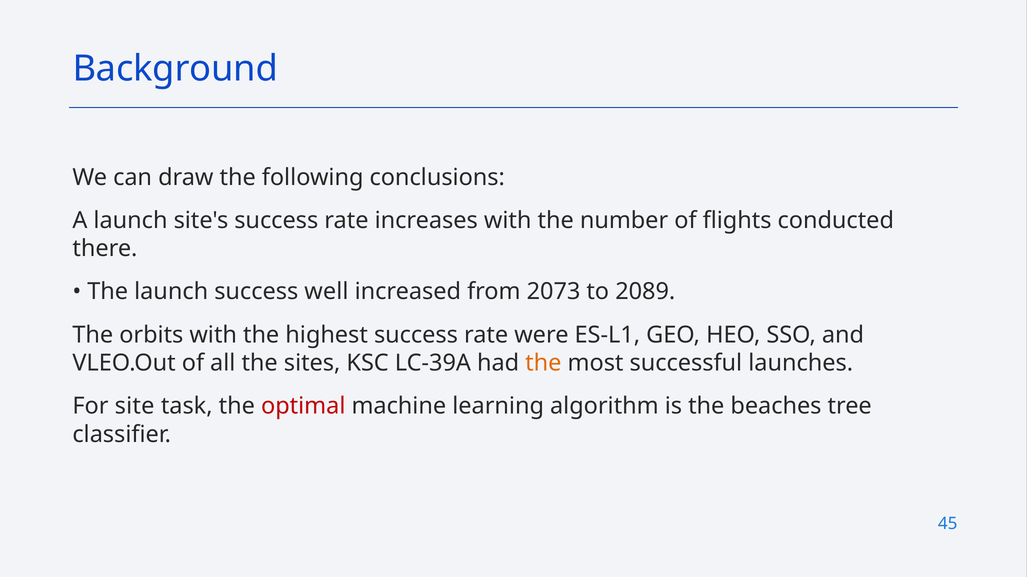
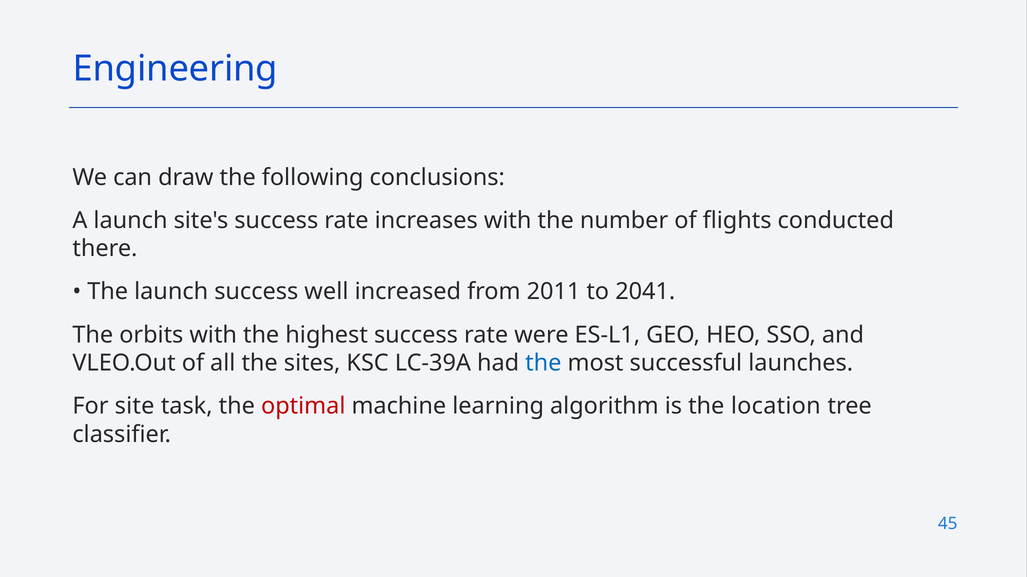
Background: Background -> Engineering
2073: 2073 -> 2011
2089: 2089 -> 2041
the at (543, 363) colour: orange -> blue
beaches: beaches -> location
